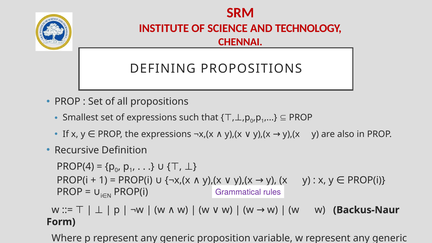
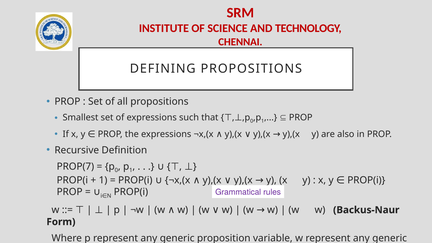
PROP(4: PROP(4 -> PROP(7
